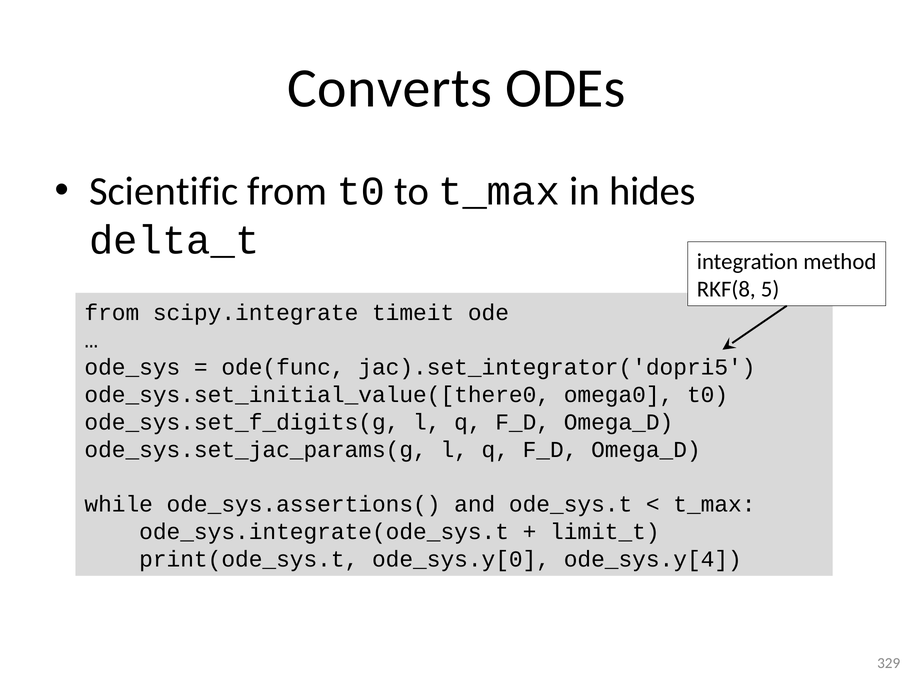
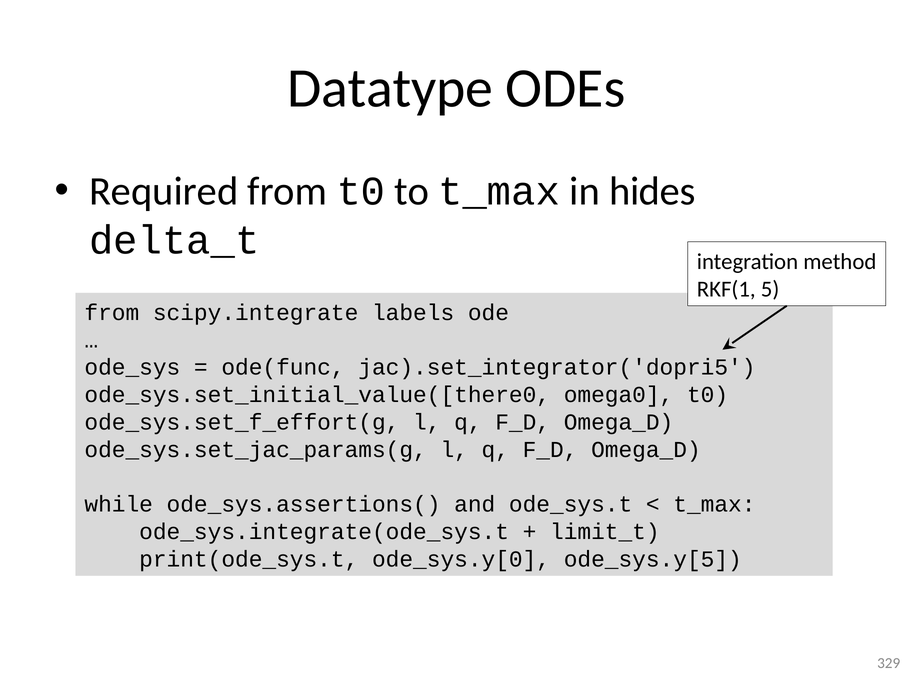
Converts: Converts -> Datatype
Scientific: Scientific -> Required
RKF(8: RKF(8 -> RKF(1
timeit: timeit -> labels
ode_sys.set_f_digits(g: ode_sys.set_f_digits(g -> ode_sys.set_f_effort(g
ode_sys.y[4: ode_sys.y[4 -> ode_sys.y[5
